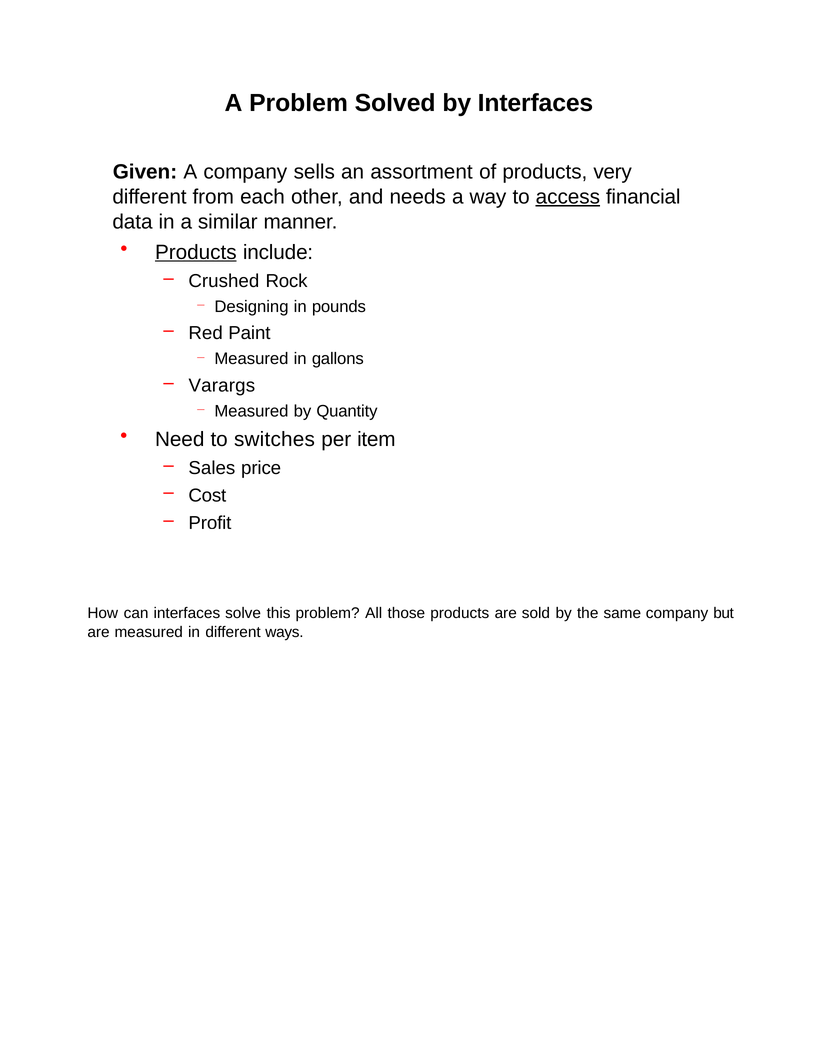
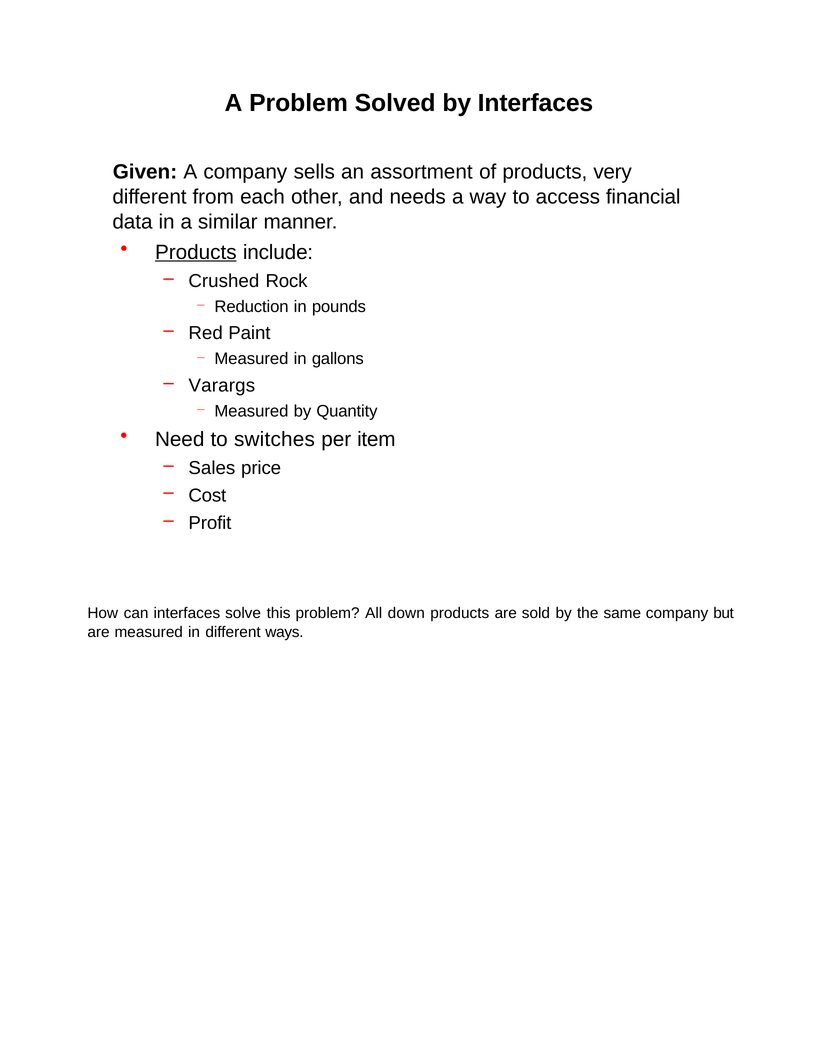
access underline: present -> none
Designing: Designing -> Reduction
those: those -> down
